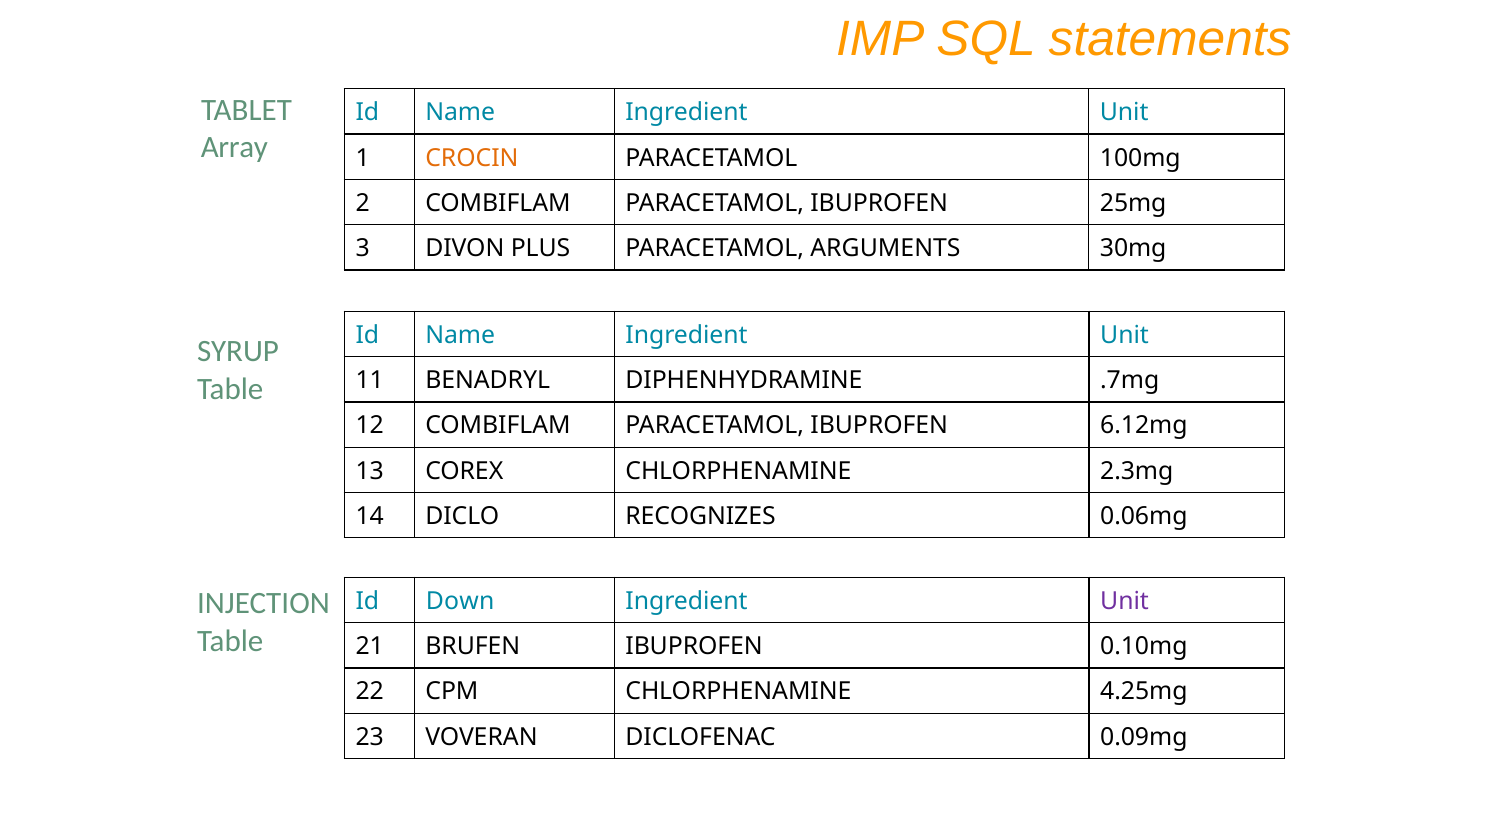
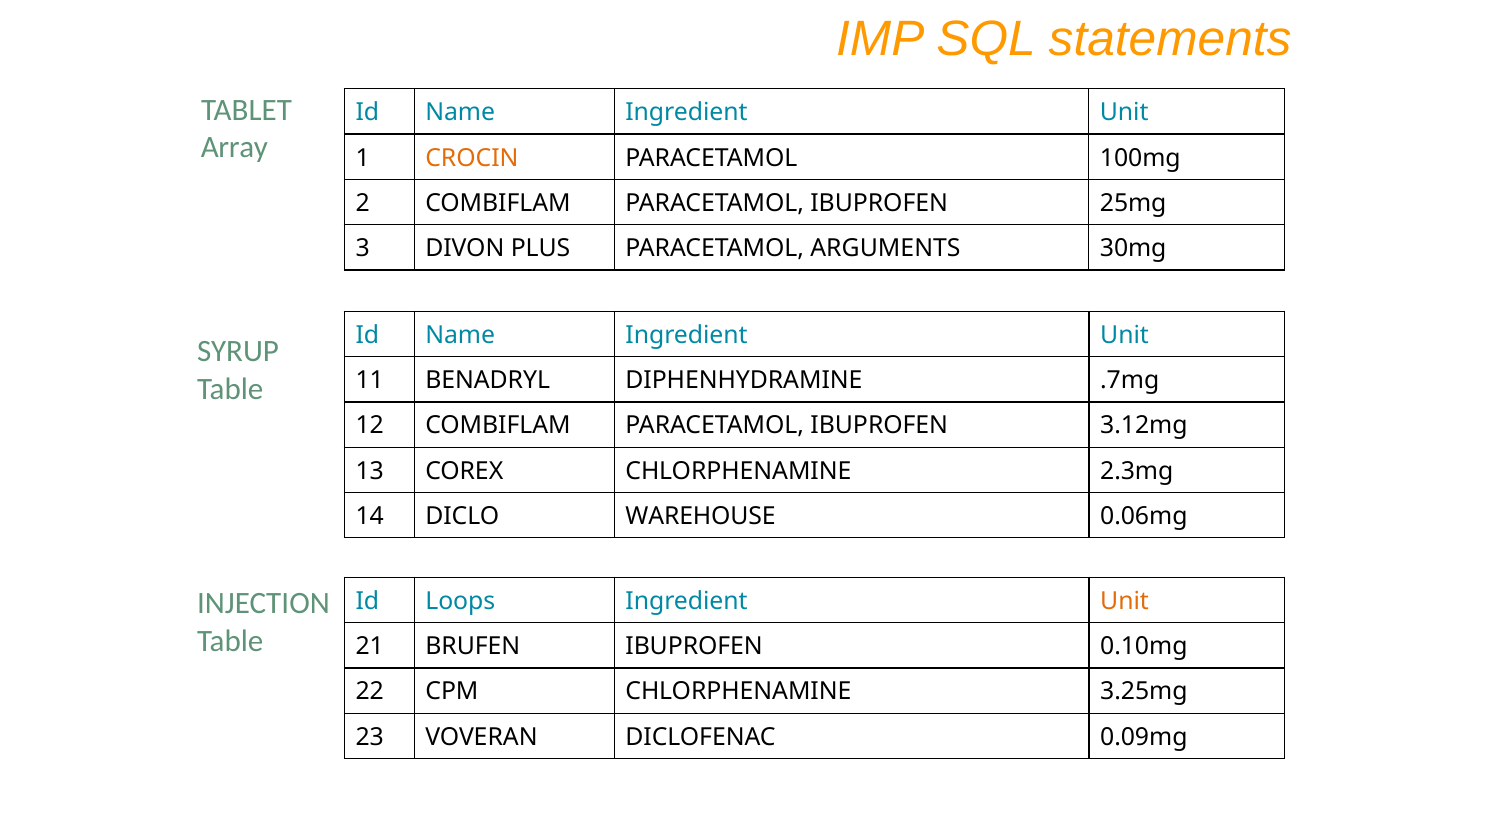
6.12mg: 6.12mg -> 3.12mg
RECOGNIZES: RECOGNIZES -> WAREHOUSE
Down: Down -> Loops
Unit at (1125, 601) colour: purple -> orange
4.25mg: 4.25mg -> 3.25mg
